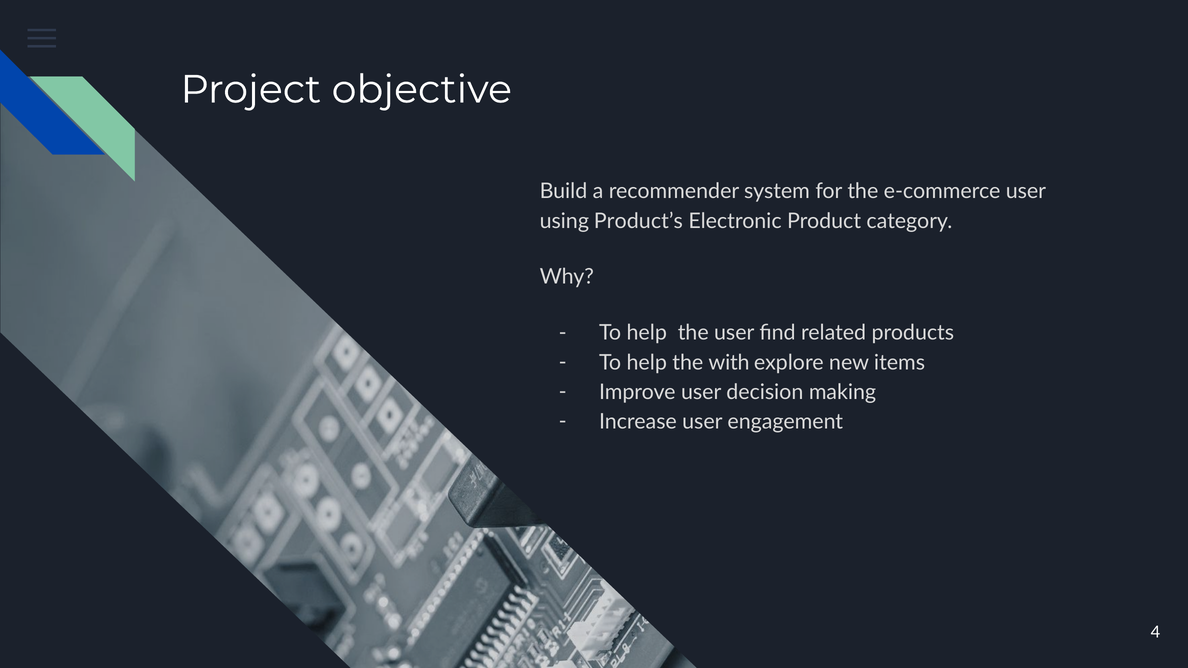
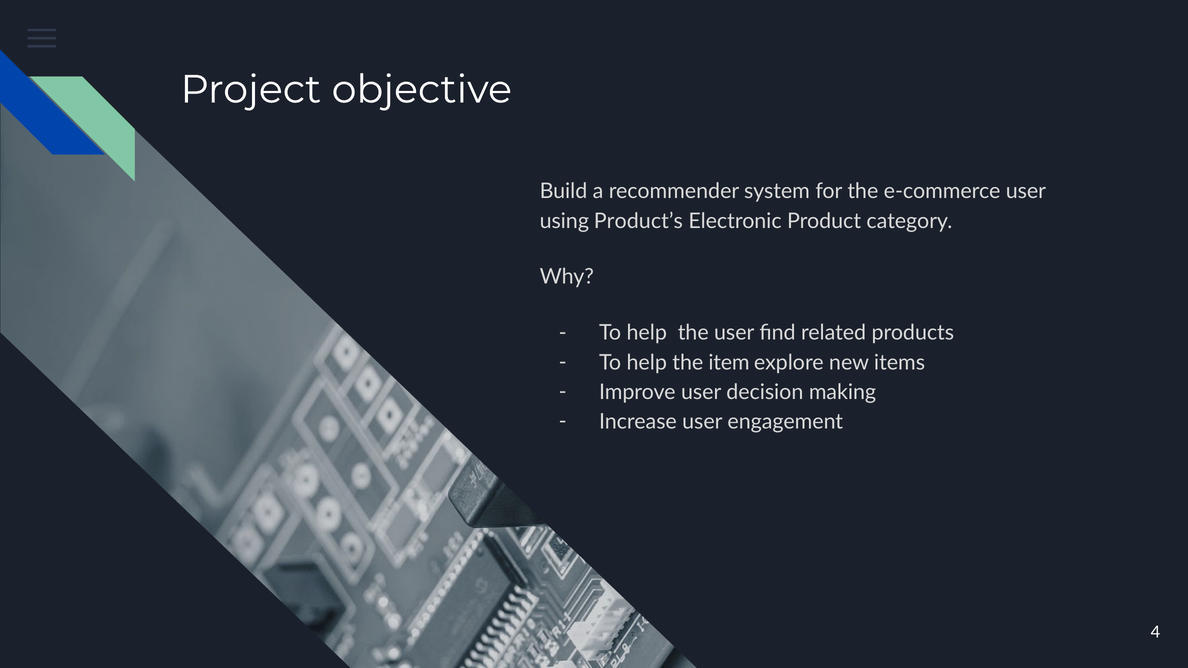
with: with -> item
